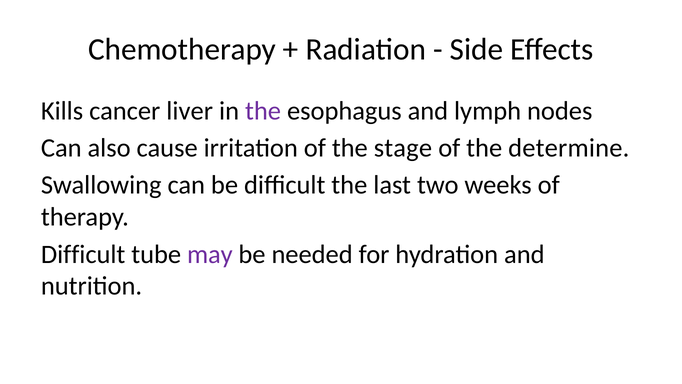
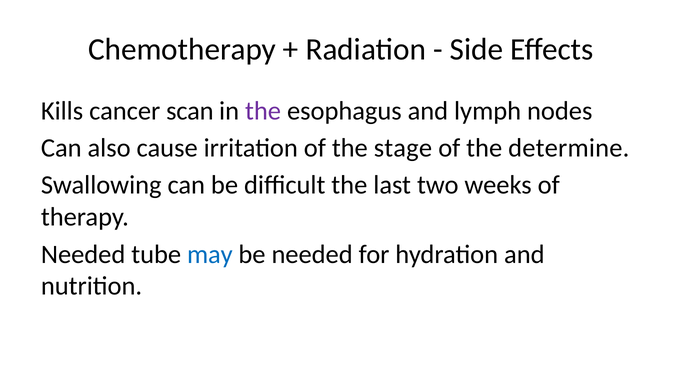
liver: liver -> scan
Difficult at (83, 254): Difficult -> Needed
may colour: purple -> blue
